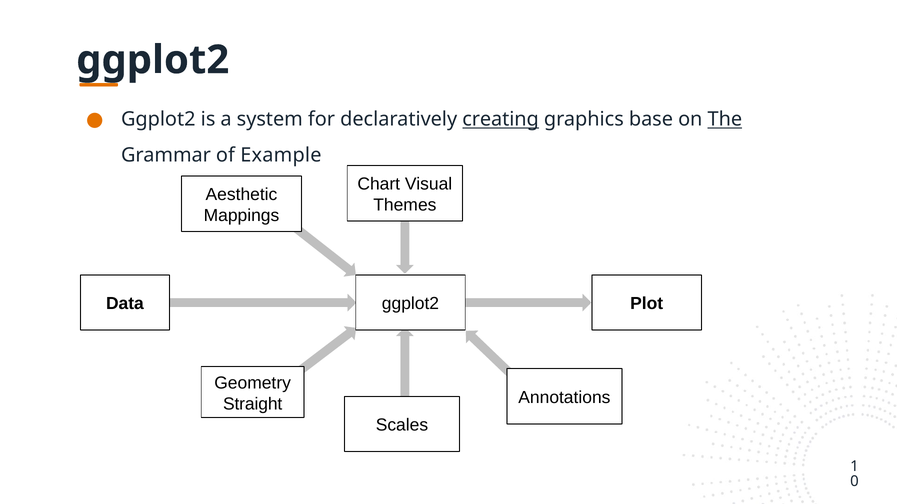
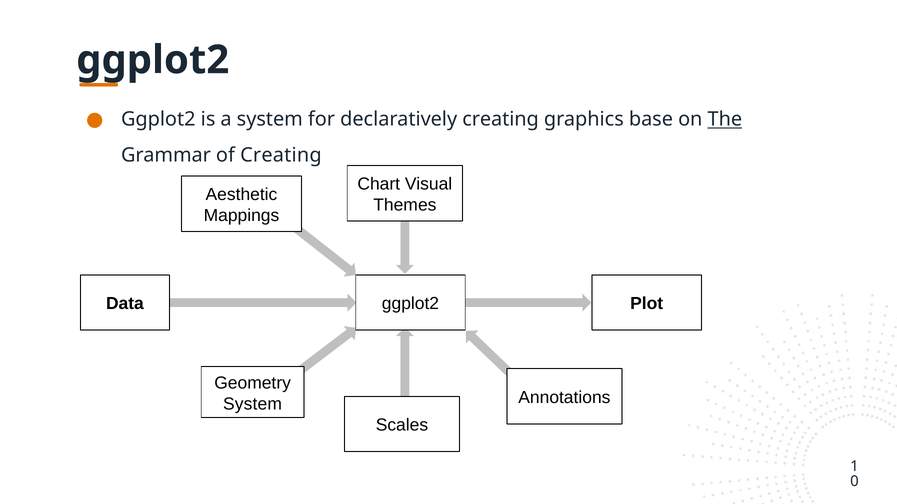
creating at (501, 120) underline: present -> none
of Example: Example -> Creating
Straight at (253, 404): Straight -> System
